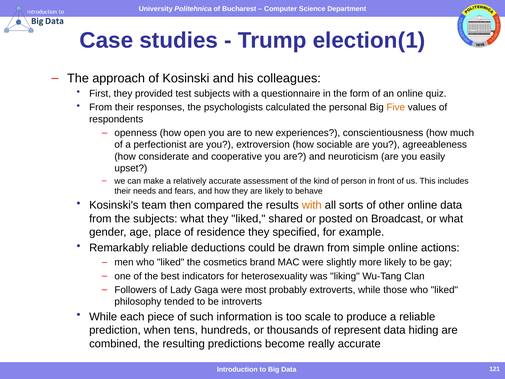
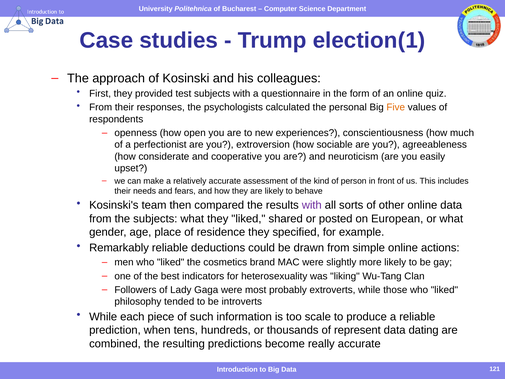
with at (312, 205) colour: orange -> purple
Broadcast: Broadcast -> European
hiding: hiding -> dating
